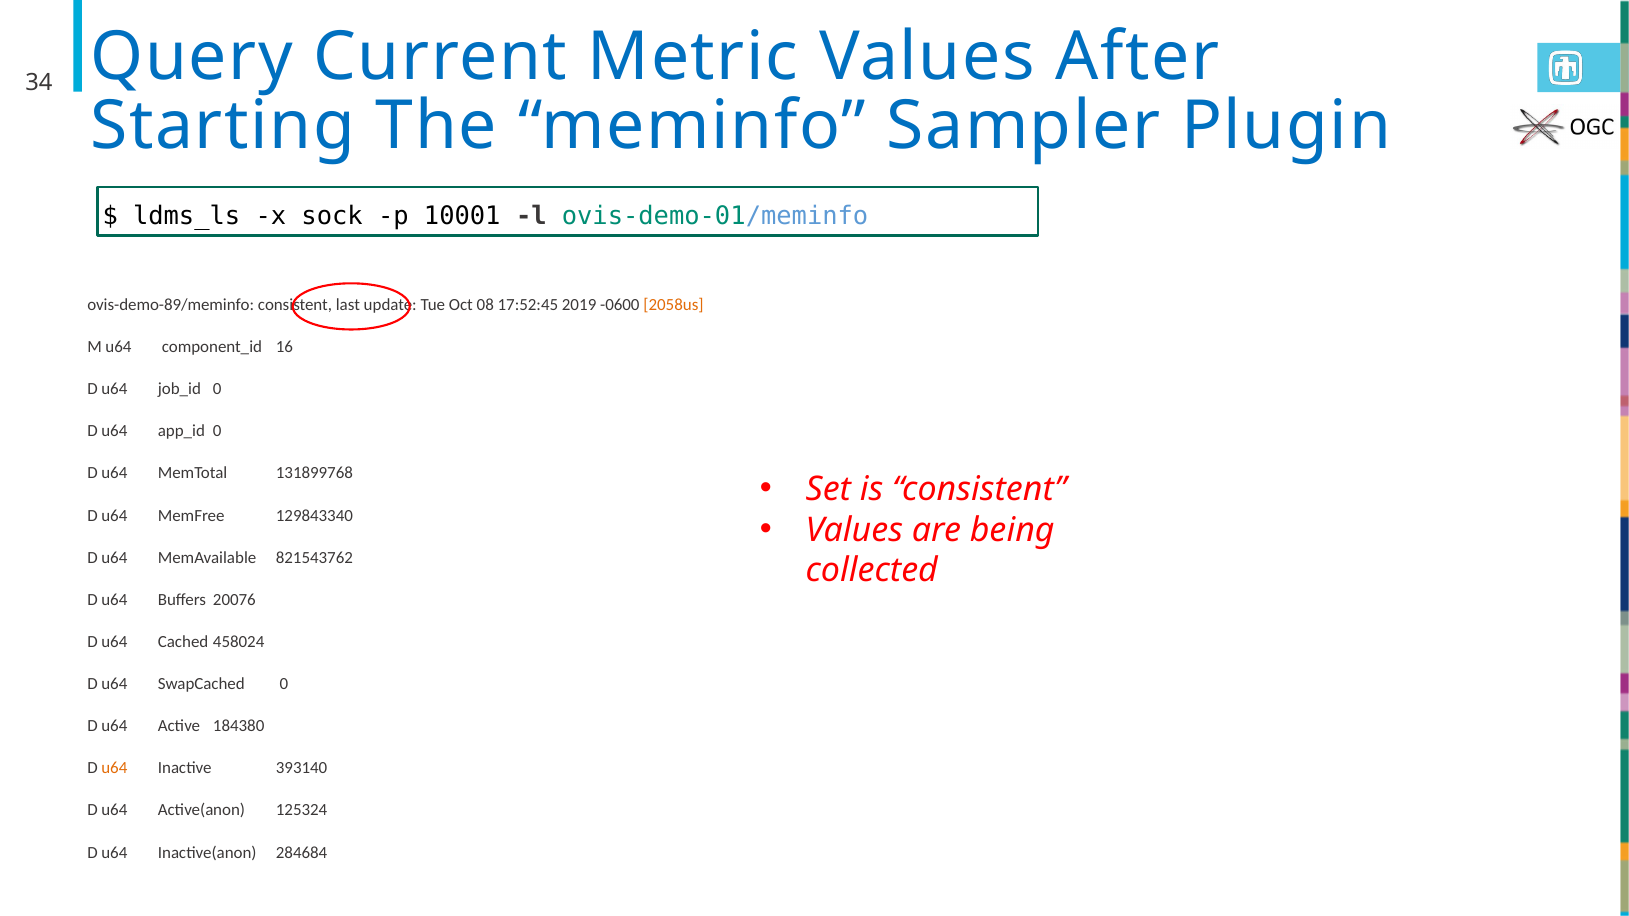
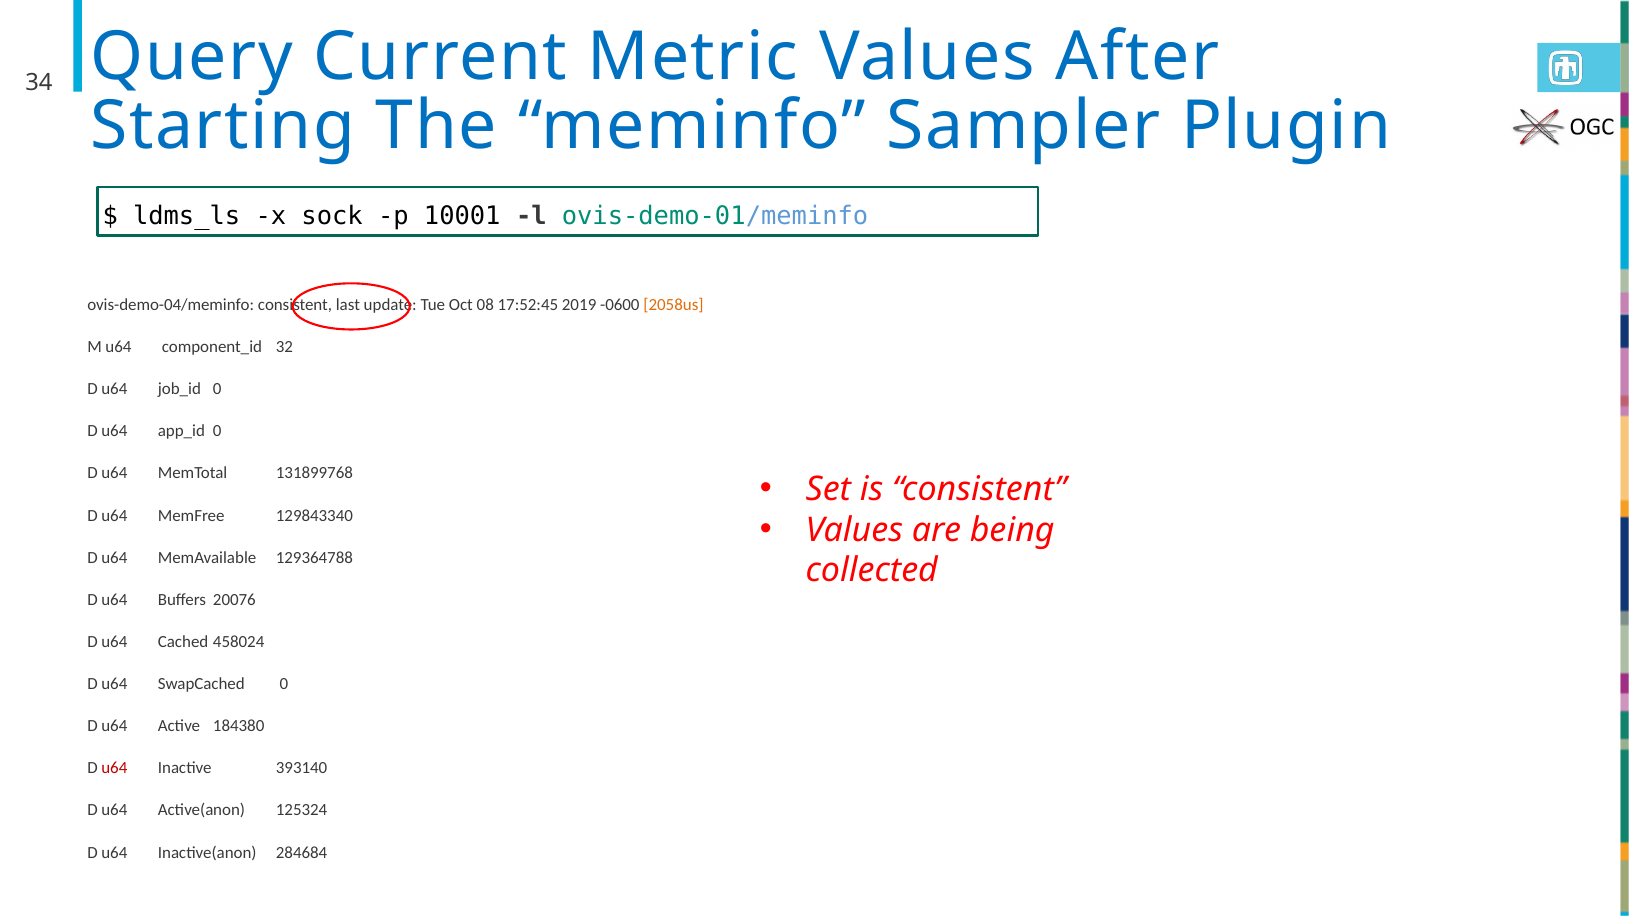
ovis-demo-89/meminfo: ovis-demo-89/meminfo -> ovis-demo-04/meminfo
16: 16 -> 32
821543762: 821543762 -> 129364788
u64 at (114, 768) colour: orange -> red
